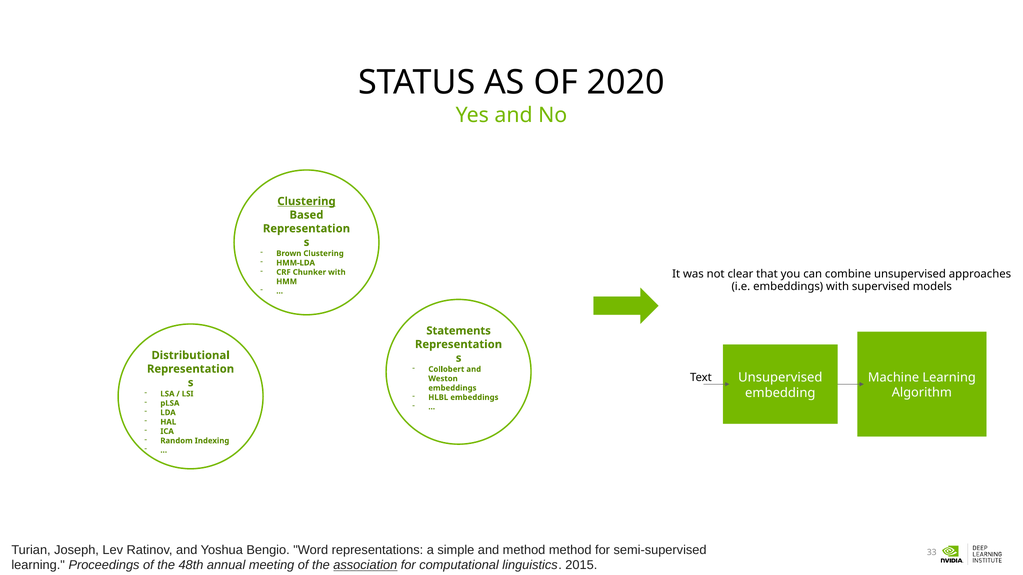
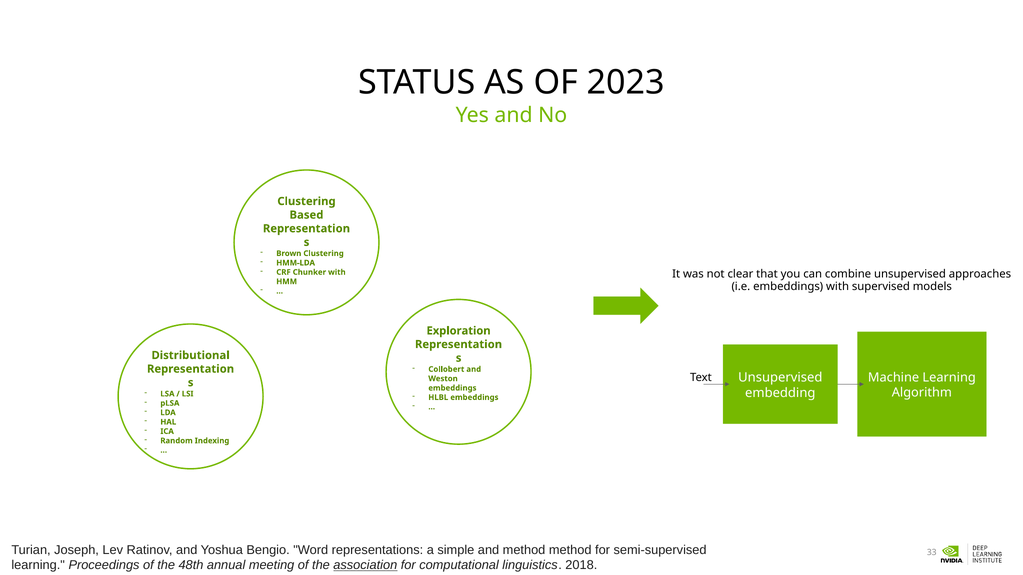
2020: 2020 -> 2023
Clustering at (306, 201) underline: present -> none
Statements: Statements -> Exploration
2015: 2015 -> 2018
